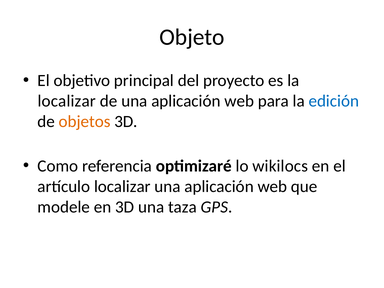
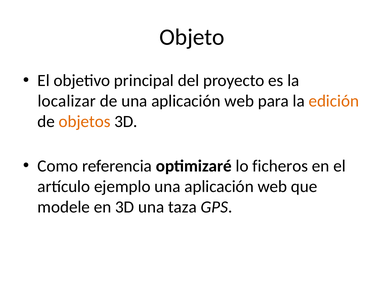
edición colour: blue -> orange
wikilocs: wikilocs -> ficheros
artículo localizar: localizar -> ejemplo
